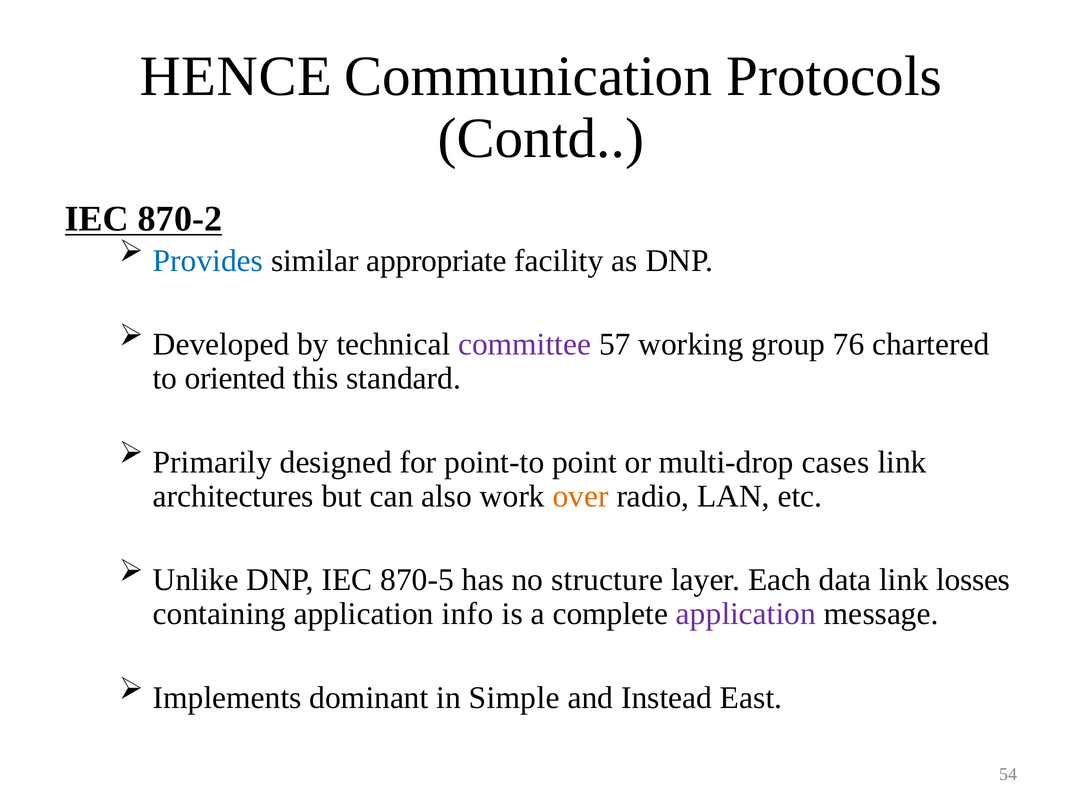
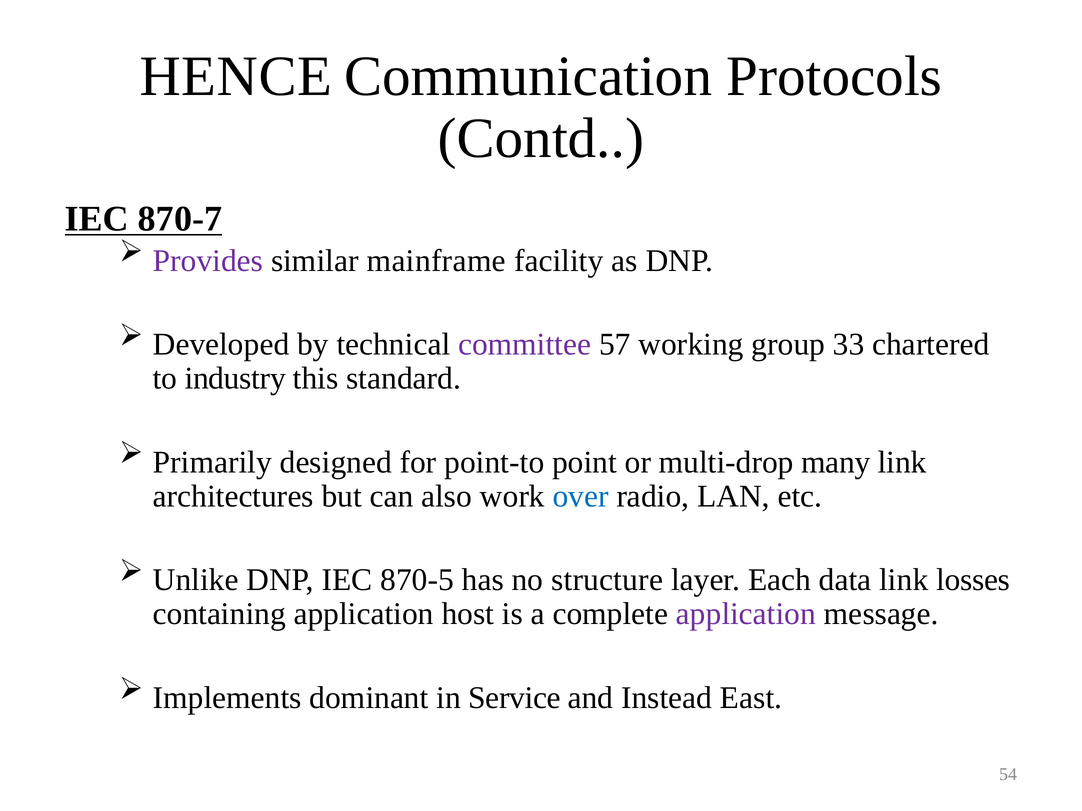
870-2: 870-2 -> 870-7
Provides colour: blue -> purple
appropriate: appropriate -> mainframe
76: 76 -> 33
oriented: oriented -> industry
cases: cases -> many
over colour: orange -> blue
info: info -> host
Simple: Simple -> Service
